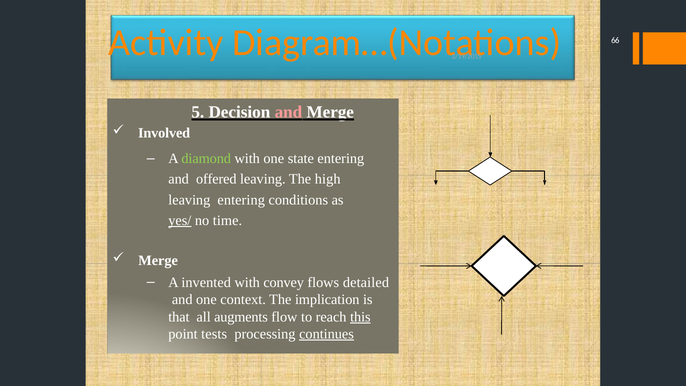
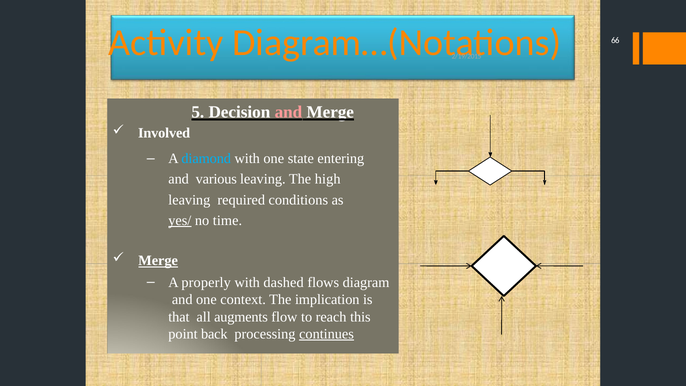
diamond colour: light green -> light blue
offered: offered -> various
leaving entering: entering -> required
Merge at (158, 261) underline: none -> present
invented: invented -> properly
convey: convey -> dashed
detailed: detailed -> diagram
this underline: present -> none
tests: tests -> back
